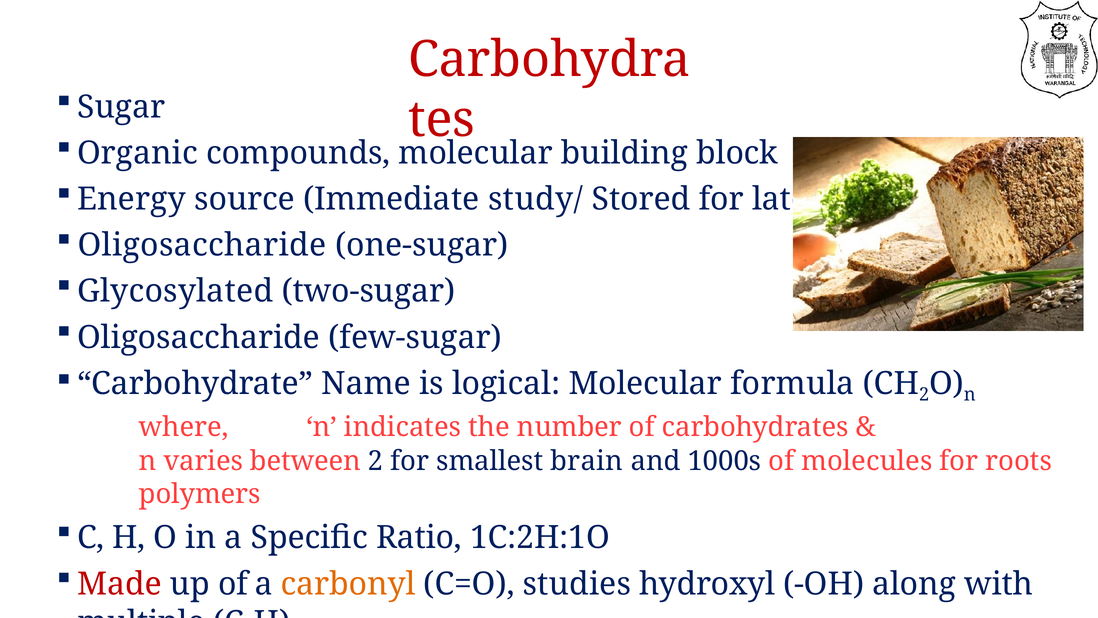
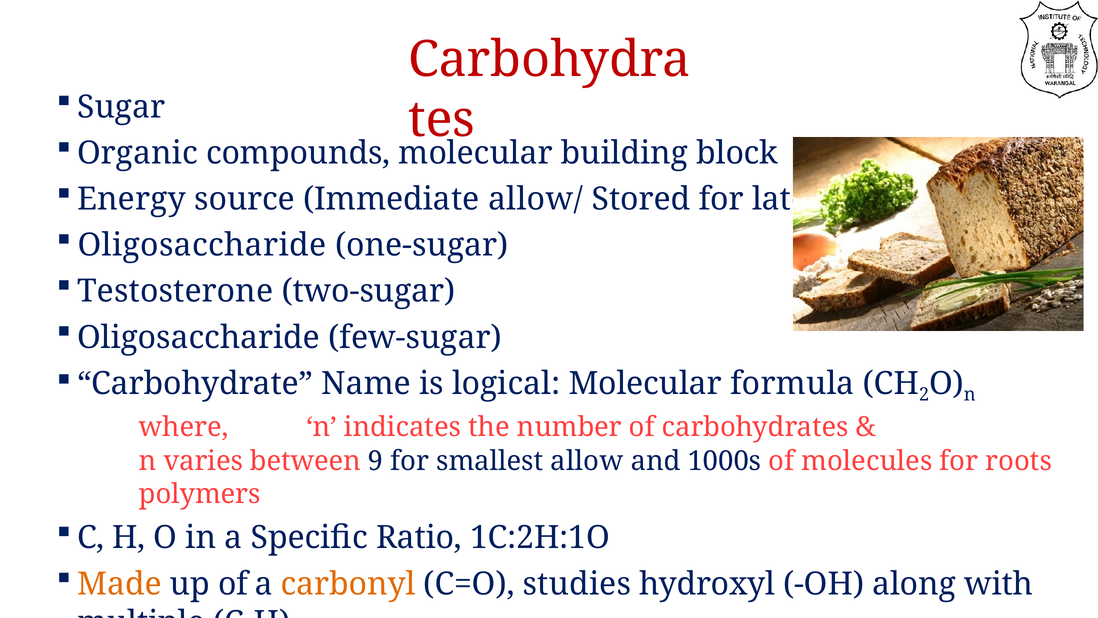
study/: study/ -> allow/
Glycosylated: Glycosylated -> Testosterone
between 2: 2 -> 9
brain: brain -> allow
Made colour: red -> orange
